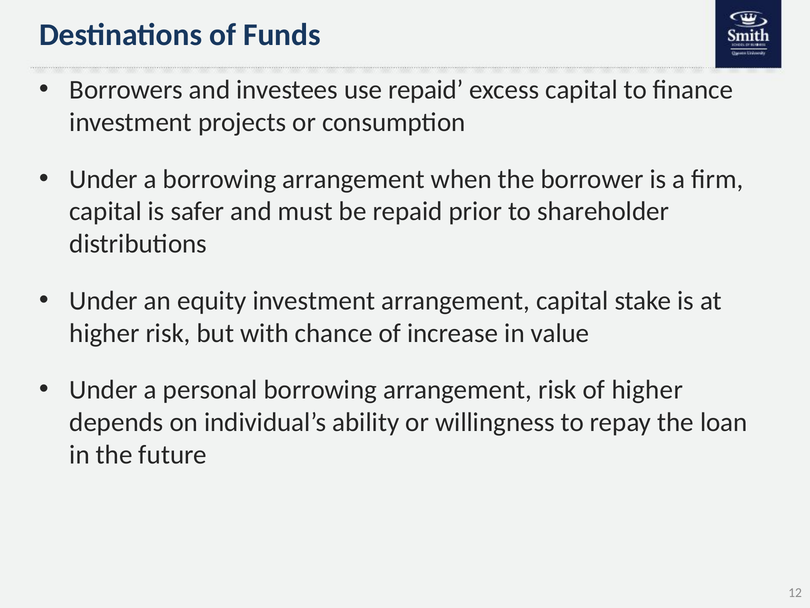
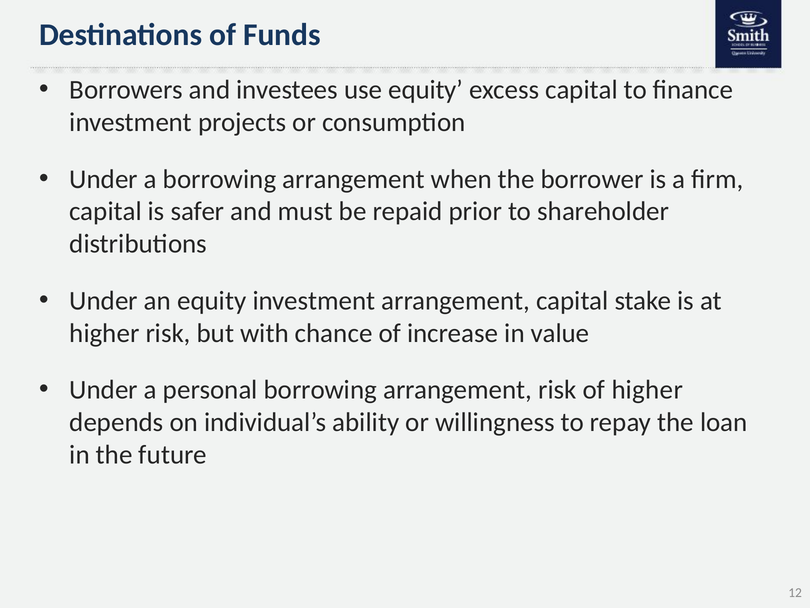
use repaid: repaid -> equity
